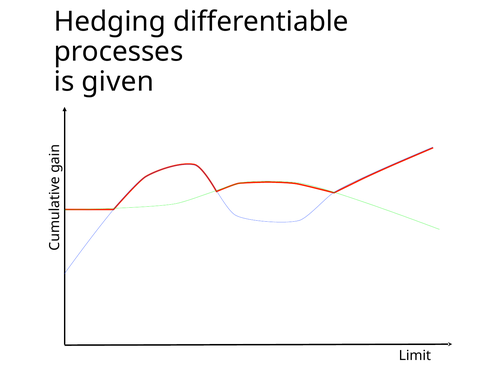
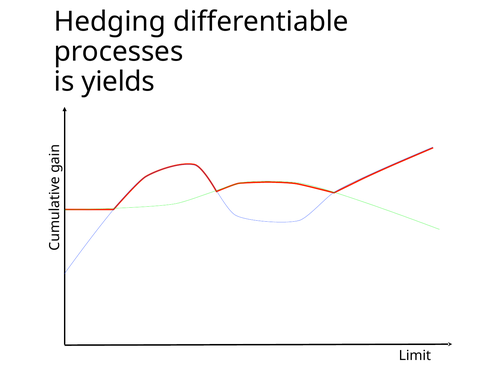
given: given -> yields
